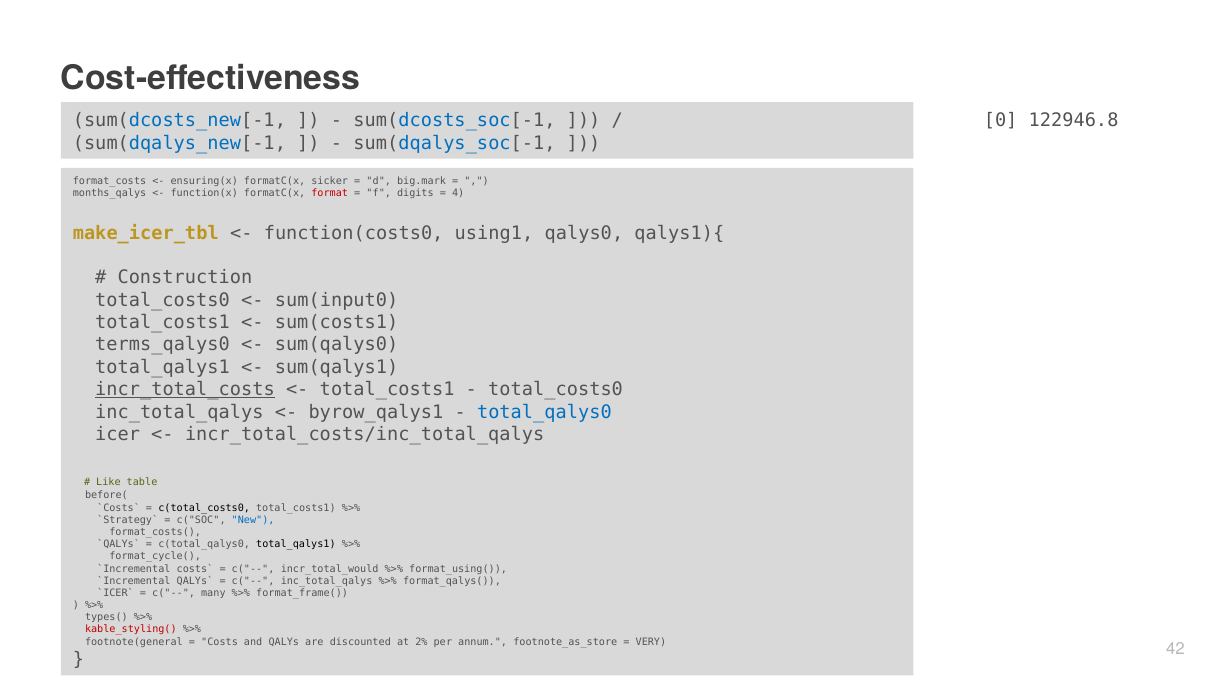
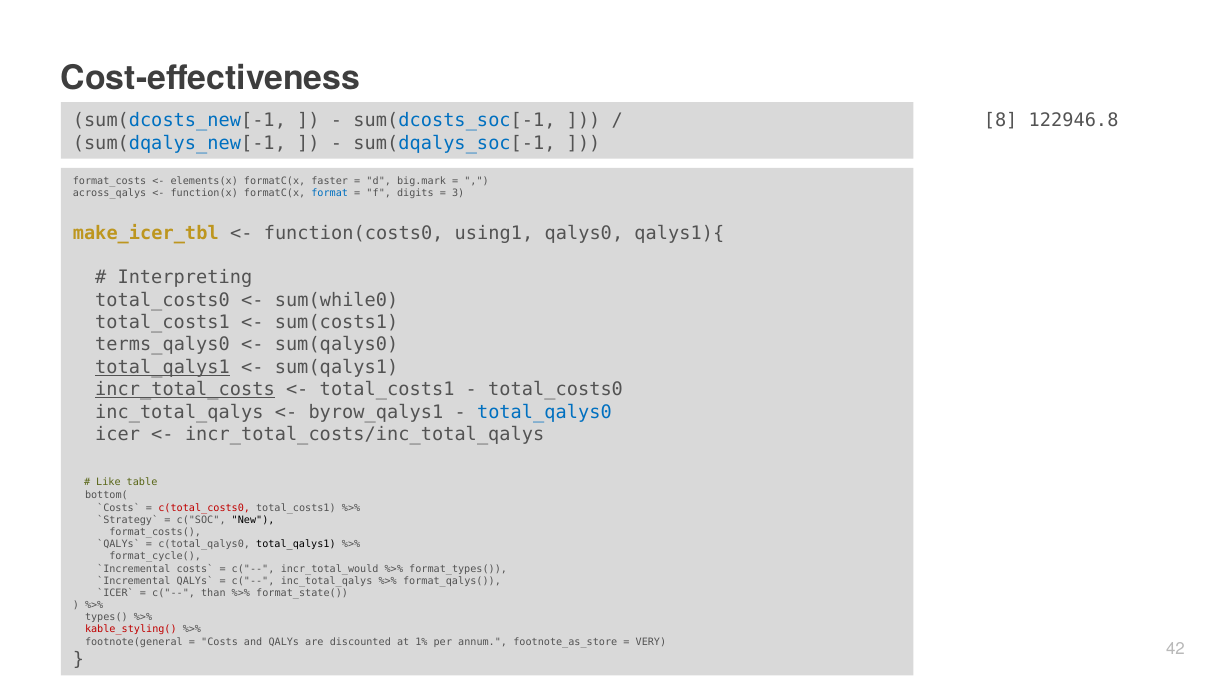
0: 0 -> 8
ensuring(x: ensuring(x -> elements(x
sicker: sicker -> faster
months_qalys: months_qalys -> across_qalys
format colour: red -> blue
4: 4 -> 3
Construction: Construction -> Interpreting
sum(input0: sum(input0 -> sum(while0
total_qalys1 at (163, 367) underline: none -> present
before(: before( -> bottom(
c(total_costs0 colour: black -> red
New colour: blue -> black
format_using(: format_using( -> format_types(
many: many -> than
format_frame(: format_frame( -> format_state(
2%: 2% -> 1%
